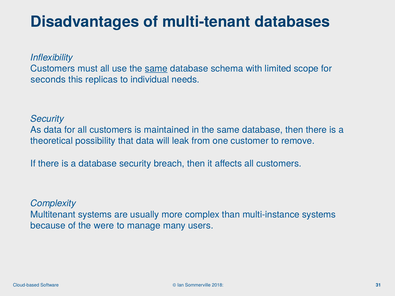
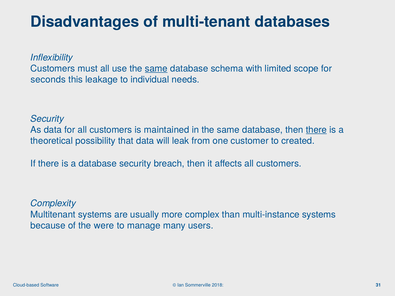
replicas: replicas -> leakage
there at (316, 130) underline: none -> present
remove: remove -> created
